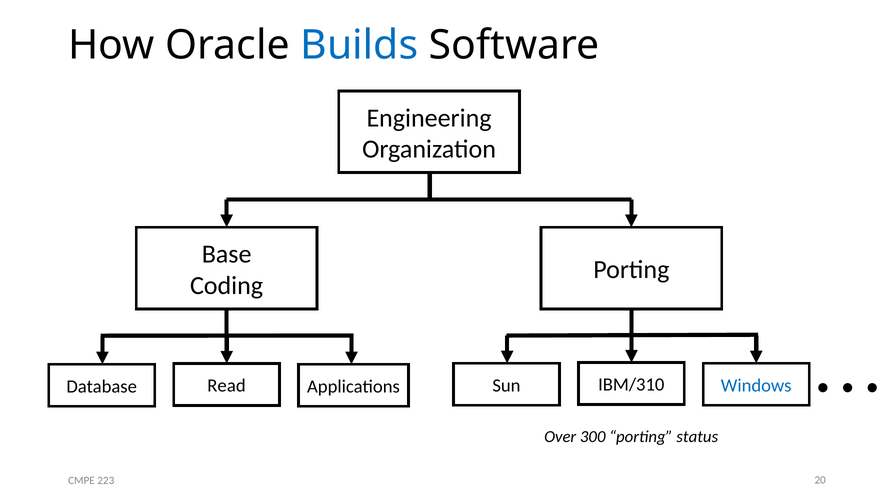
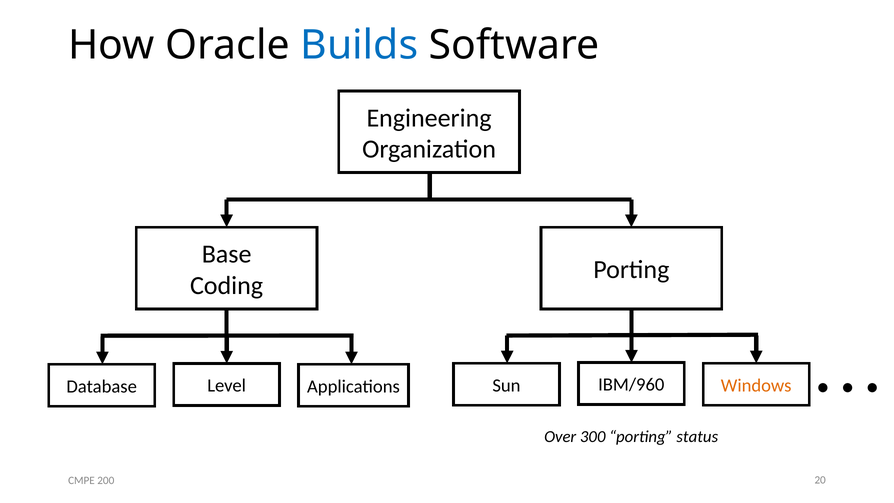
Windows colour: blue -> orange
Read: Read -> Level
IBM/310: IBM/310 -> IBM/960
223: 223 -> 200
